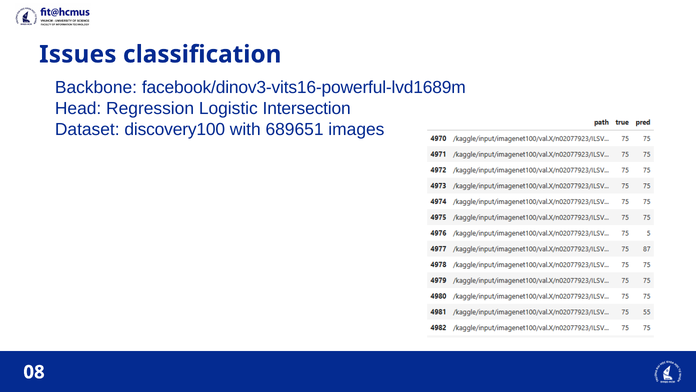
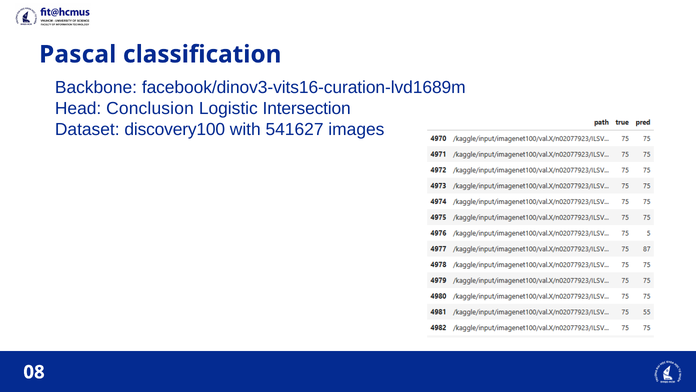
Issues: Issues -> Pascal
facebook/dinov3-vits16-powerful-lvd1689m: facebook/dinov3-vits16-powerful-lvd1689m -> facebook/dinov3-vits16-curation-lvd1689m
Regression: Regression -> Conclusion
689651: 689651 -> 541627
